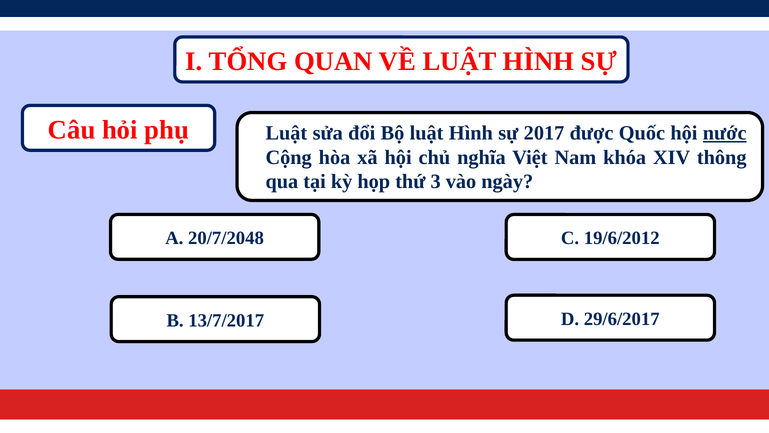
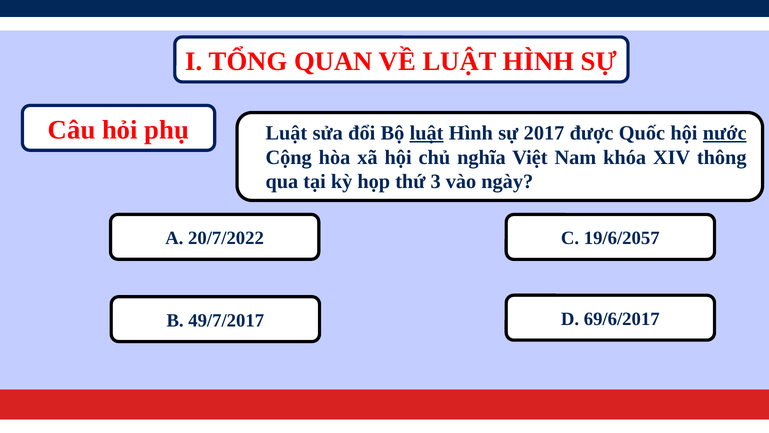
luật at (427, 133) underline: none -> present
20/7/2048: 20/7/2048 -> 20/7/2022
19/6/2012: 19/6/2012 -> 19/6/2057
13/7/2017: 13/7/2017 -> 49/7/2017
29/6/2017: 29/6/2017 -> 69/6/2017
